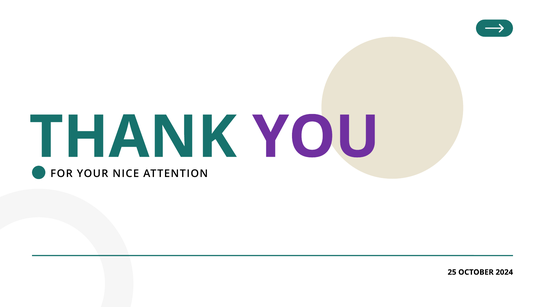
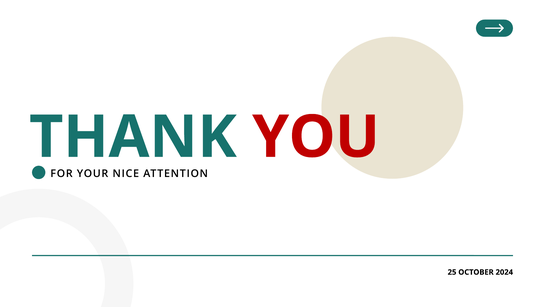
YOU colour: purple -> red
